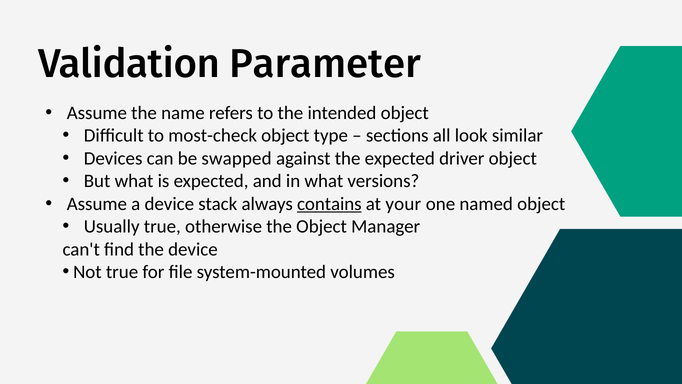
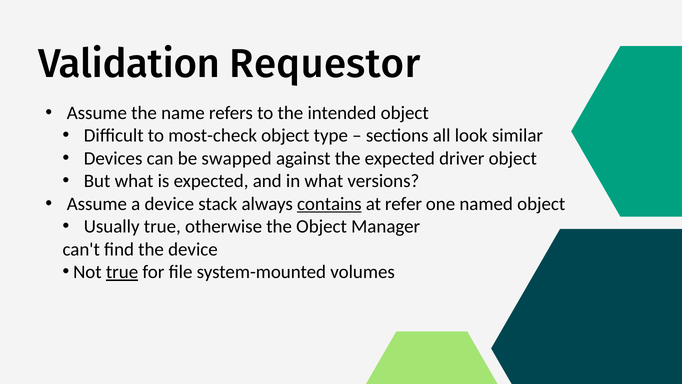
Parameter: Parameter -> Requestor
your: your -> refer
true at (122, 272) underline: none -> present
